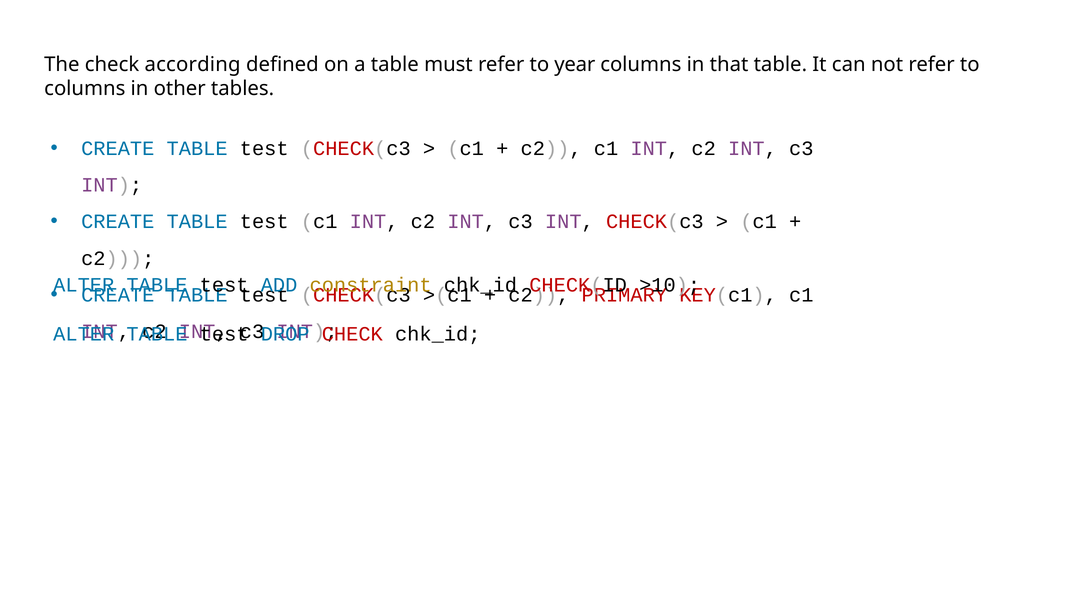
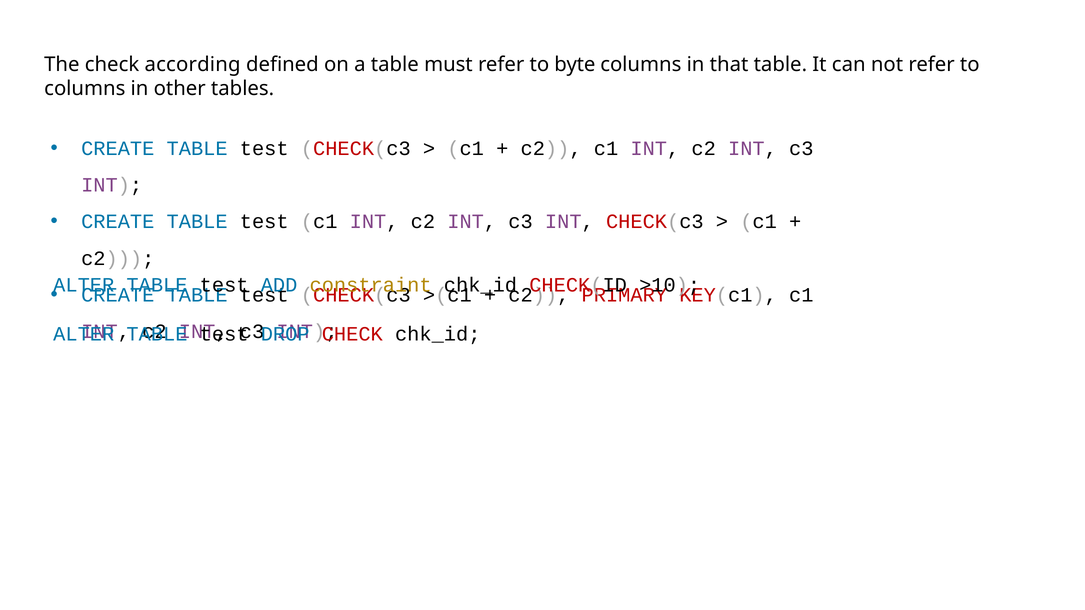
year: year -> byte
